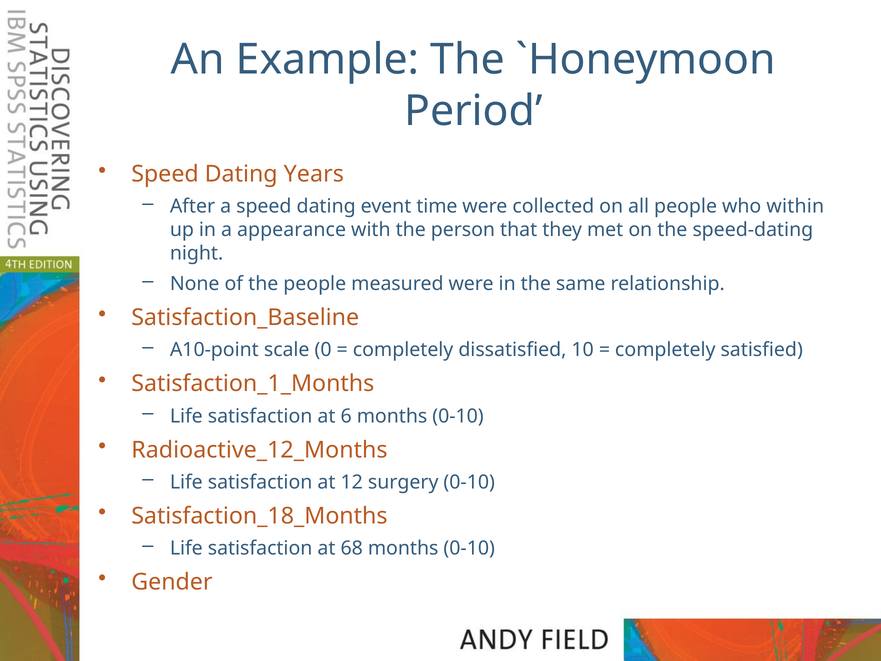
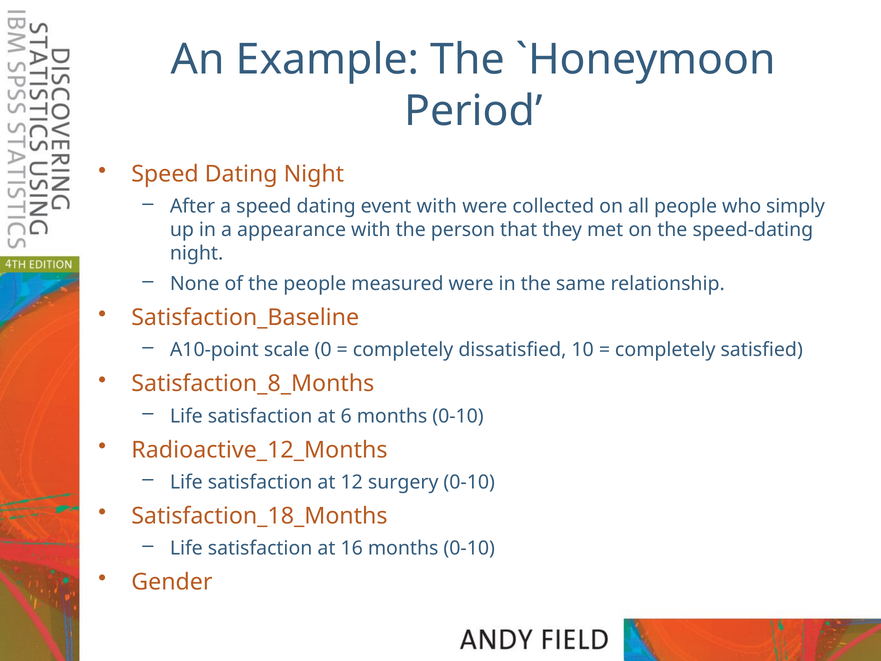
Dating Years: Years -> Night
event time: time -> with
within: within -> simply
Satisfaction_1_Months: Satisfaction_1_Months -> Satisfaction_8_Months
68: 68 -> 16
